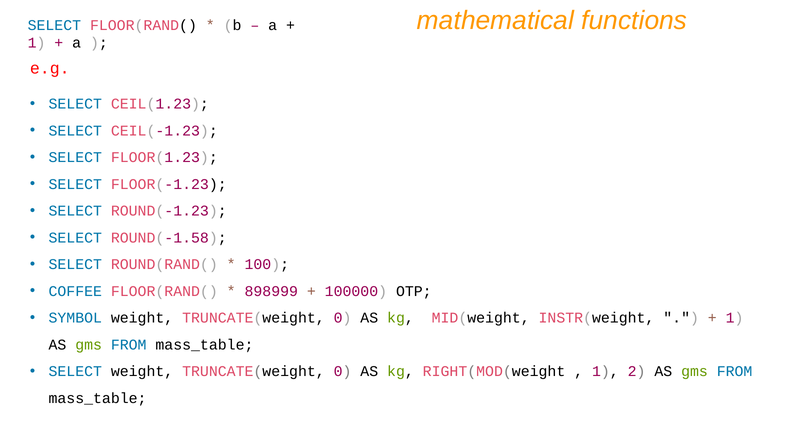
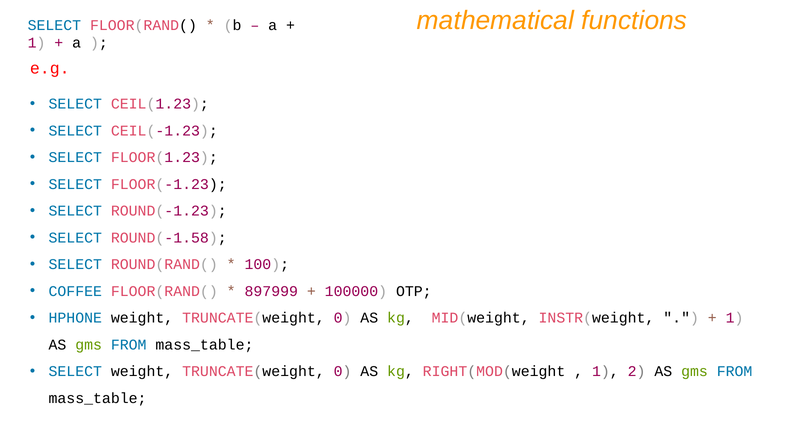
898999: 898999 -> 897999
SYMBOL: SYMBOL -> HPHONE
